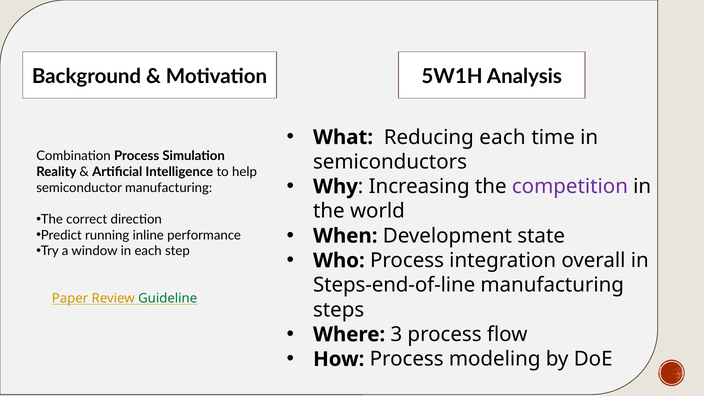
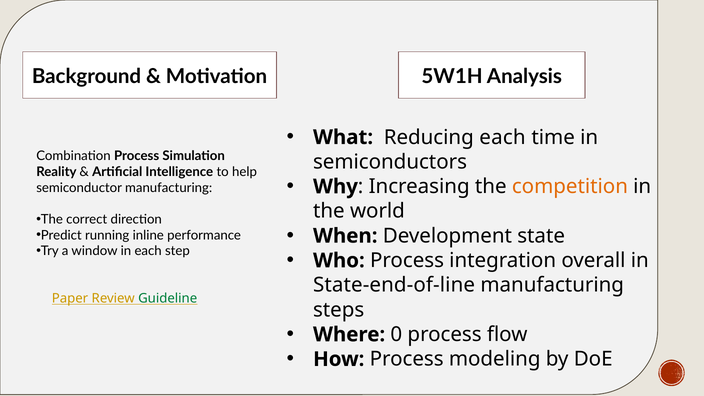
competition colour: purple -> orange
Steps-end-of-line: Steps-end-of-line -> State-end-of-line
3: 3 -> 0
